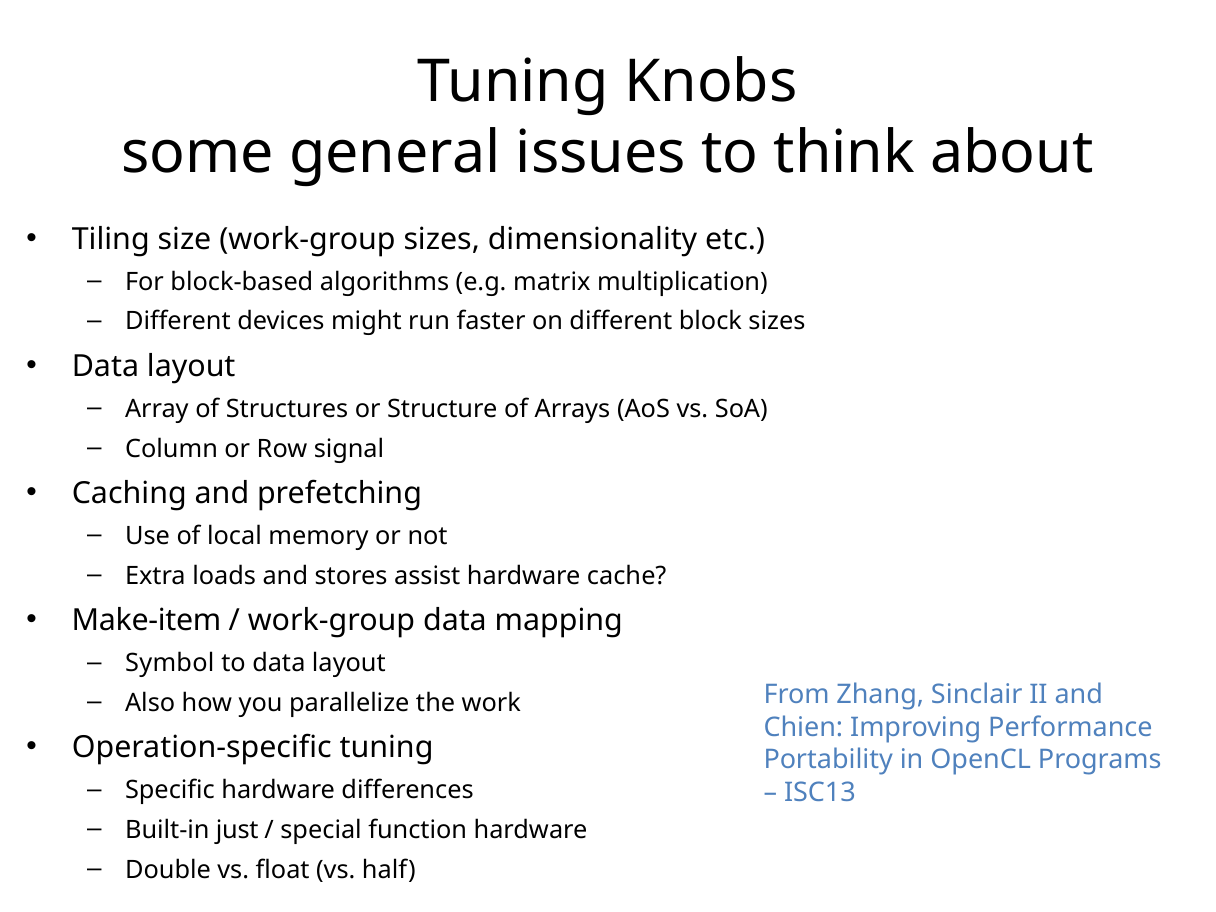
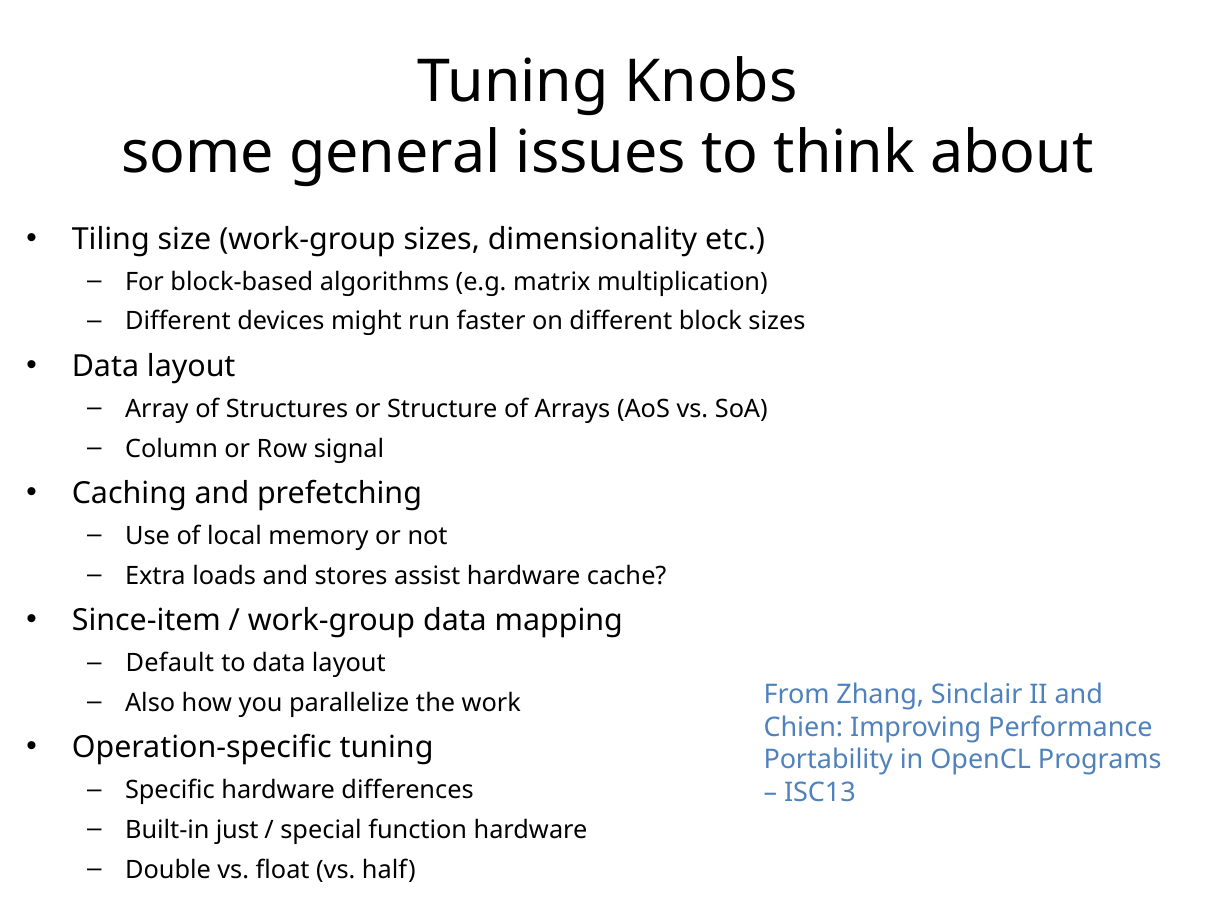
Make-item: Make-item -> Since-item
Symbol: Symbol -> Default
